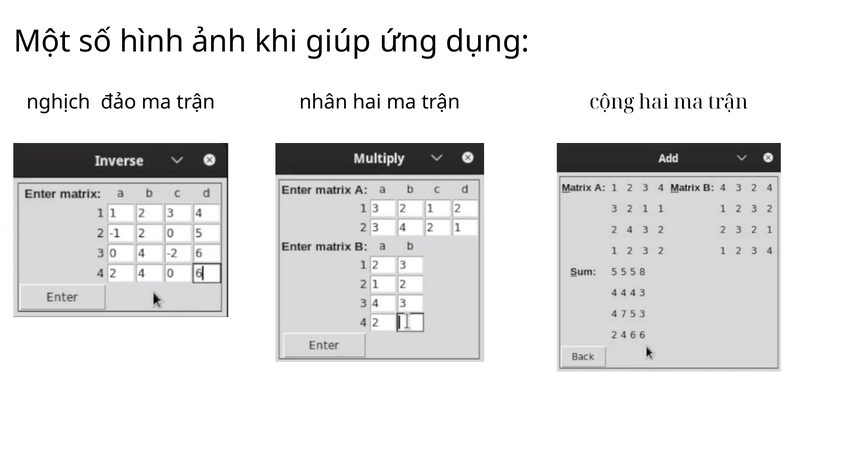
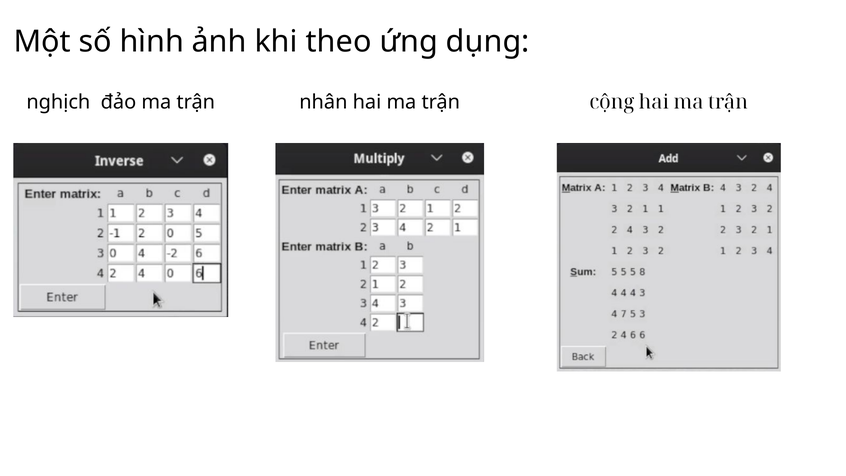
giúp: giúp -> theo
